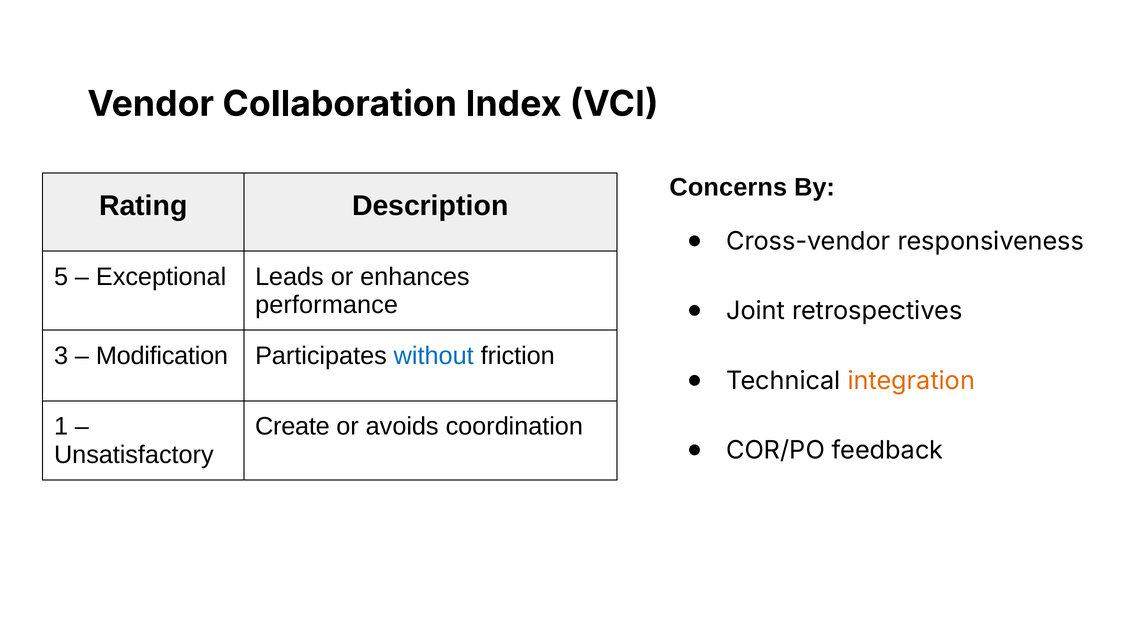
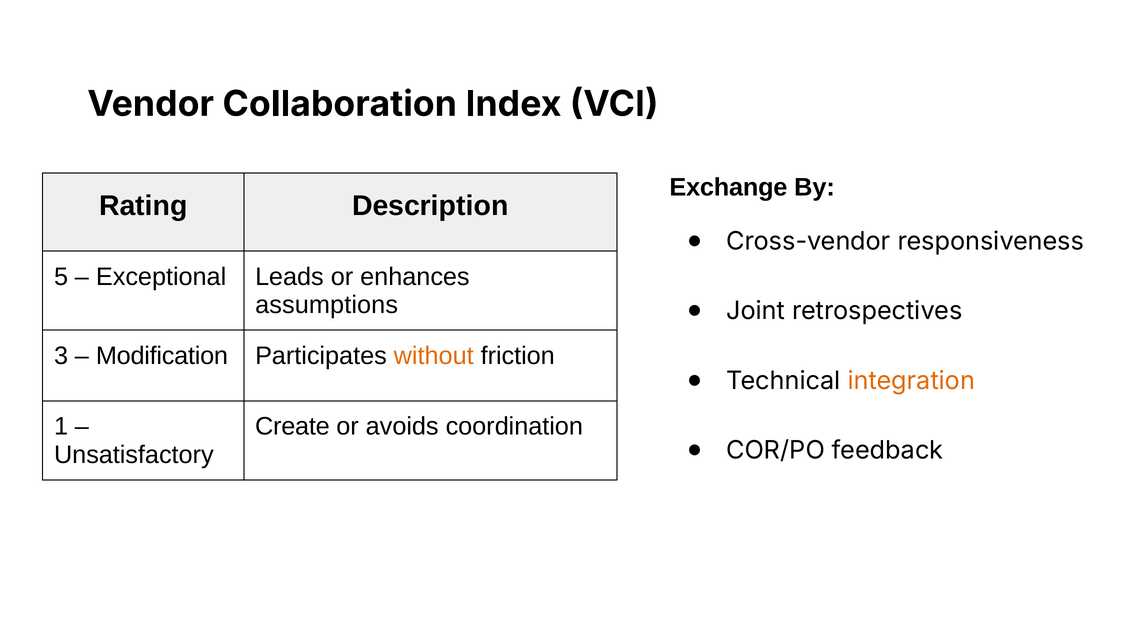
Concerns: Concerns -> Exchange
performance: performance -> assumptions
without colour: blue -> orange
